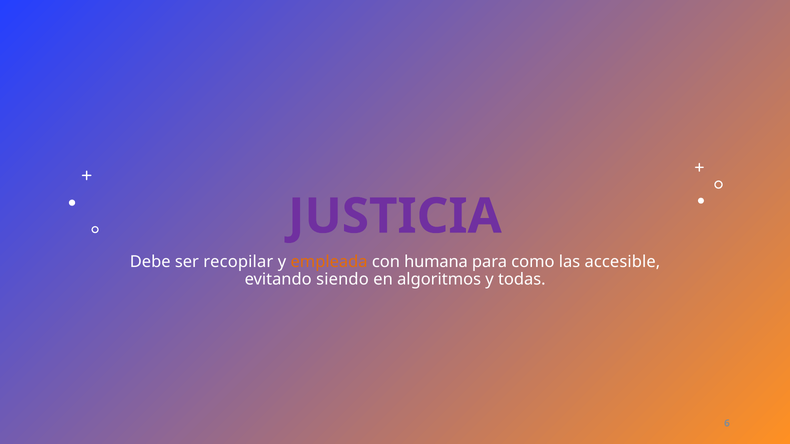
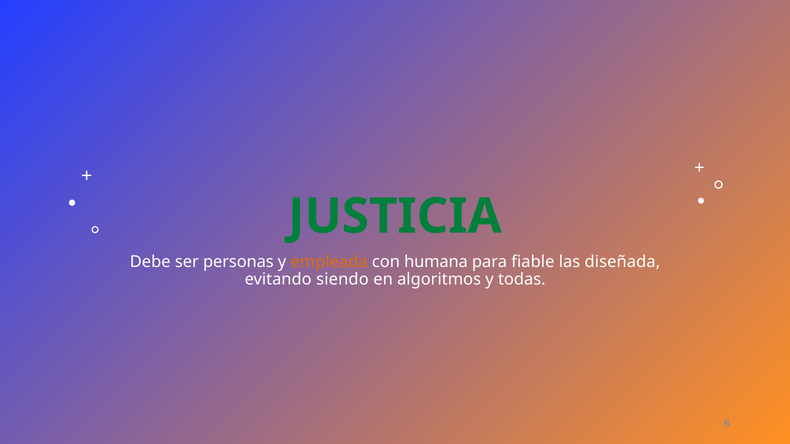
JUSTICIA colour: purple -> green
recopilar: recopilar -> personas
como: como -> fiable
accesible: accesible -> diseñada
